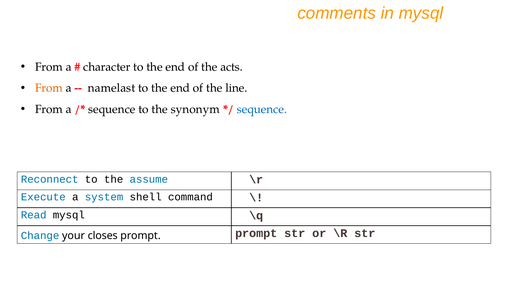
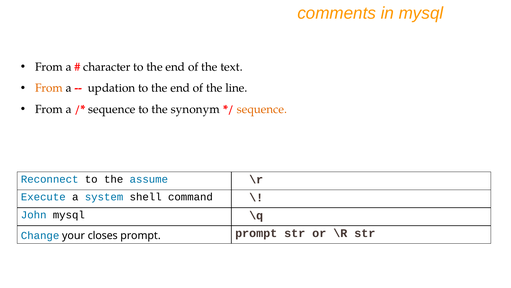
acts: acts -> text
namelast: namelast -> updation
sequence at (262, 109) colour: blue -> orange
Read: Read -> John
